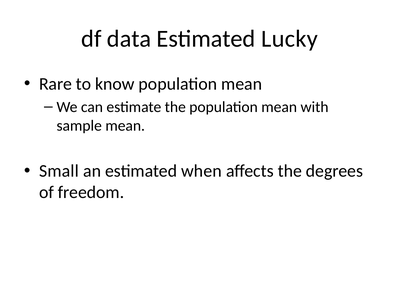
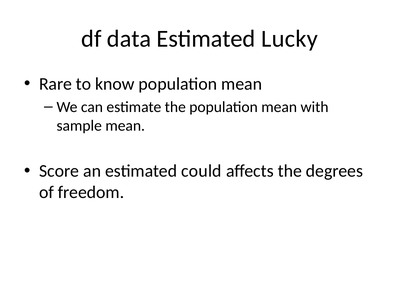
Small: Small -> Score
when: when -> could
